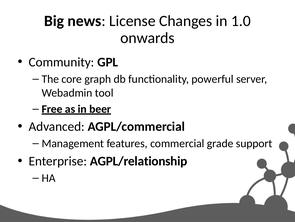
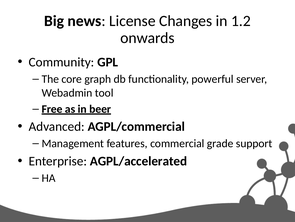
1.0: 1.0 -> 1.2
AGPL/relationship: AGPL/relationship -> AGPL/accelerated
